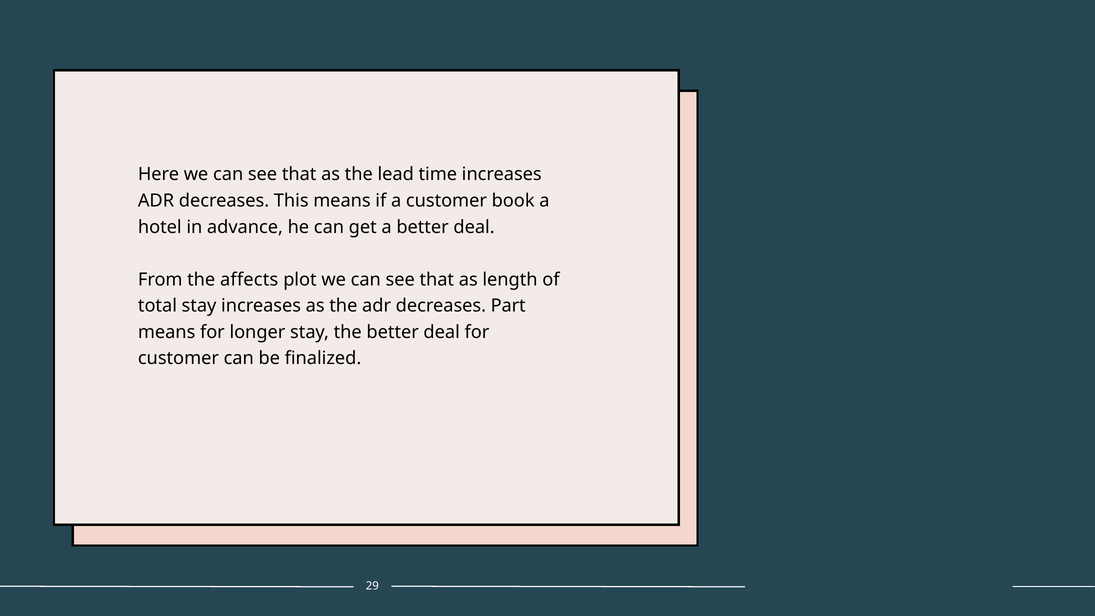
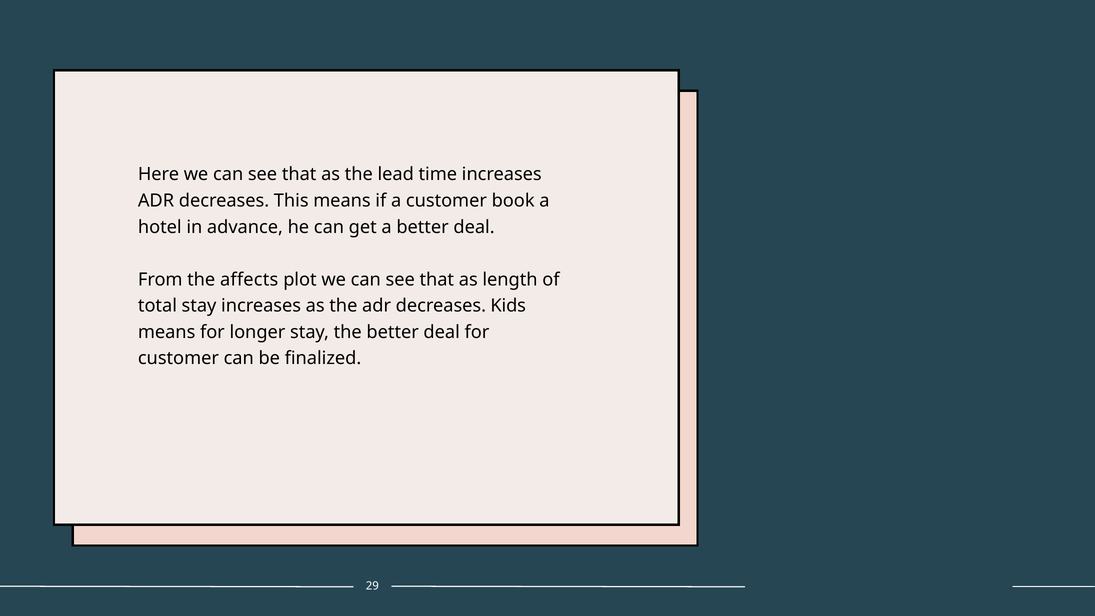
Part: Part -> Kids
